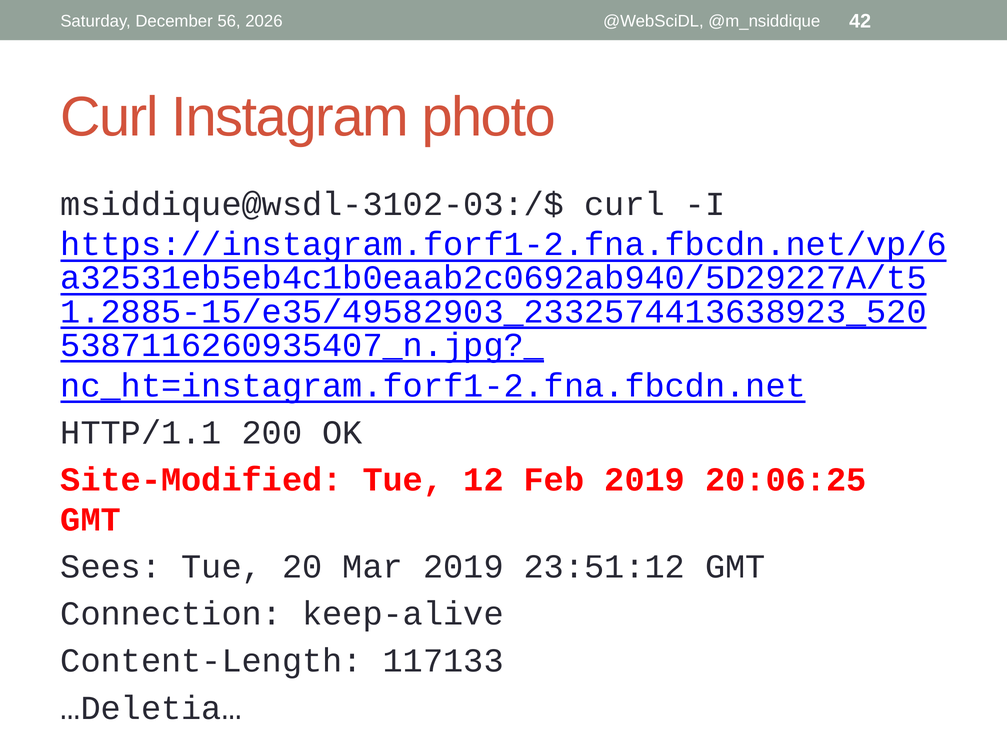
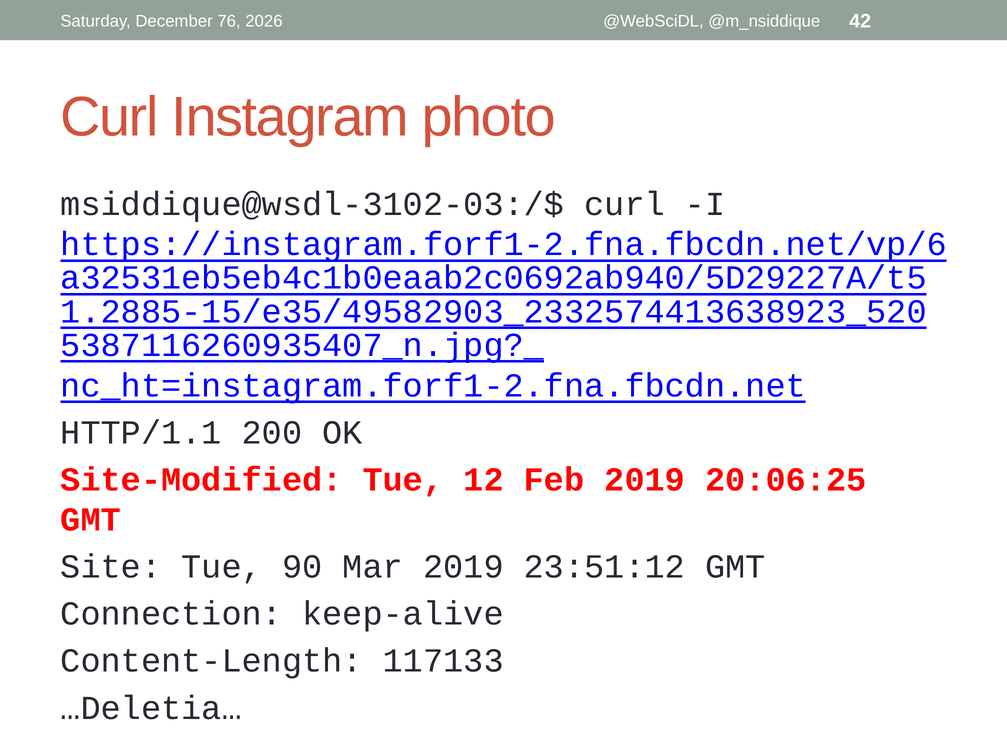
56: 56 -> 76
Sees: Sees -> Site
20: 20 -> 90
